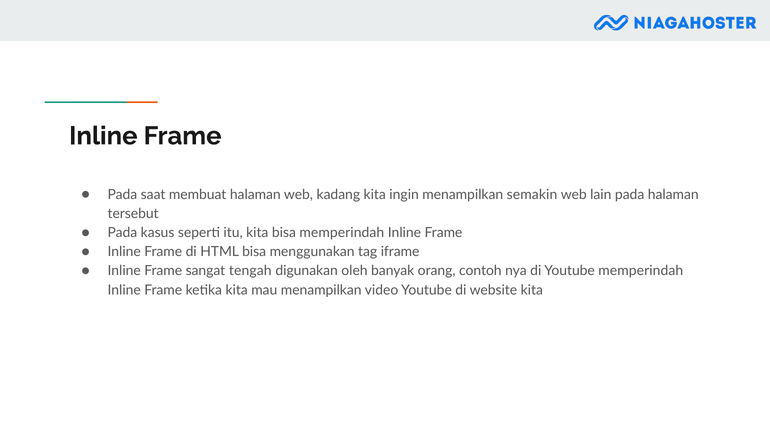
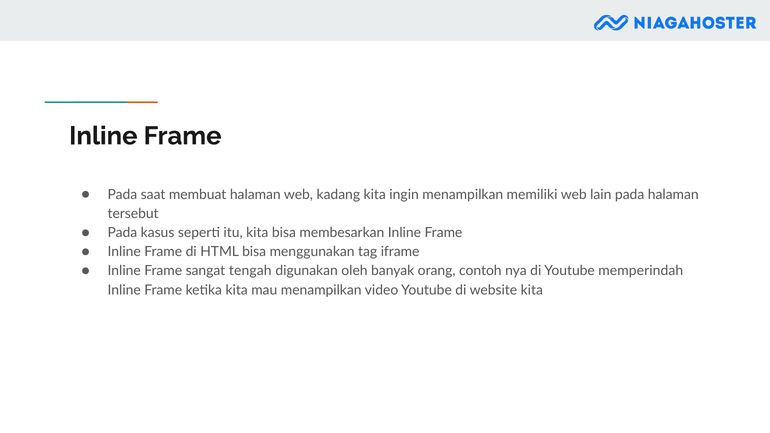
semakin: semakin -> memiliki
bisa memperindah: memperindah -> membesarkan
